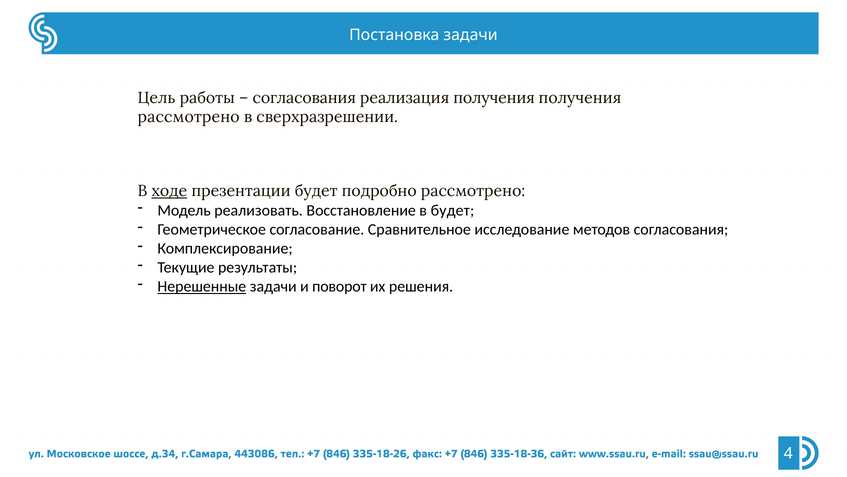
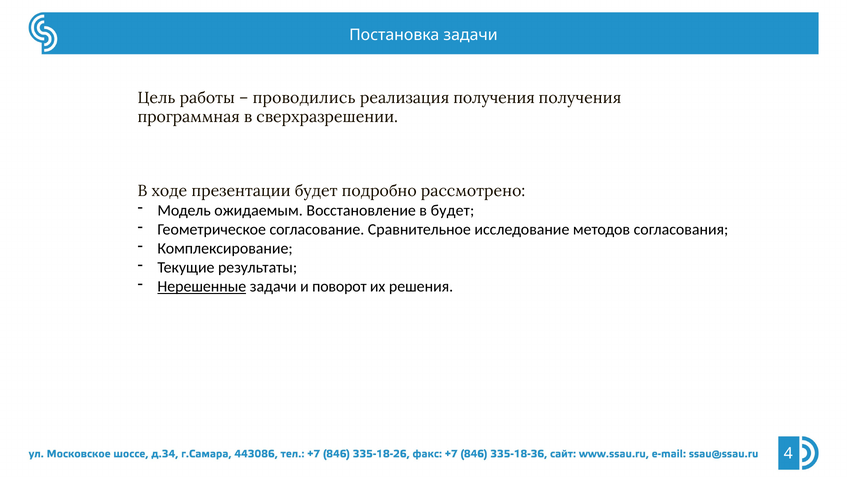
согласования at (304, 98): согласования -> проводились
рассмотрено at (189, 117): рассмотрено -> программная
ходе underline: present -> none
реализовать: реализовать -> ожидаемым
